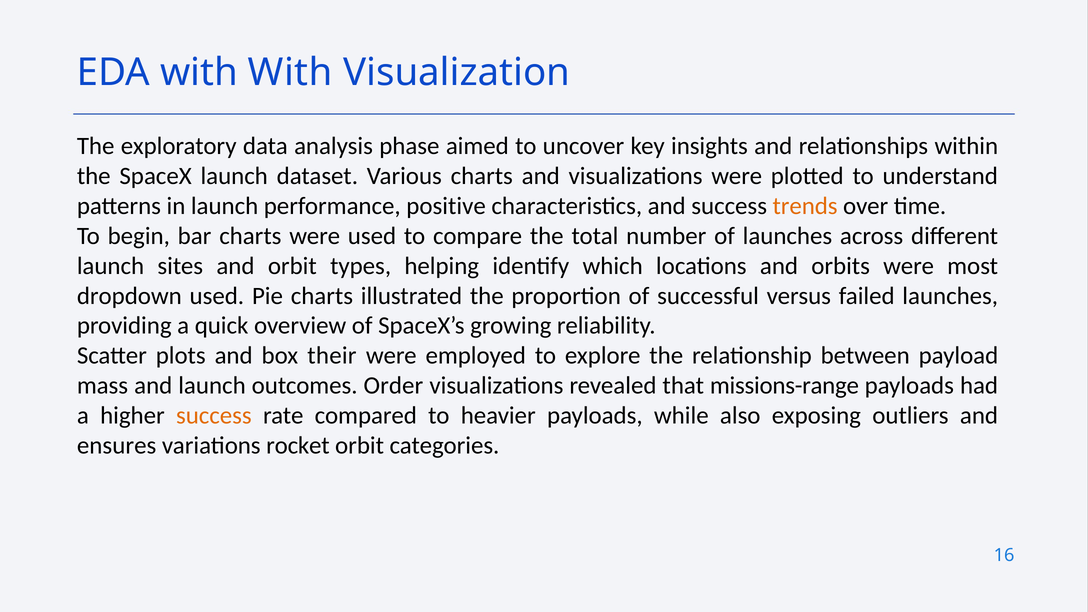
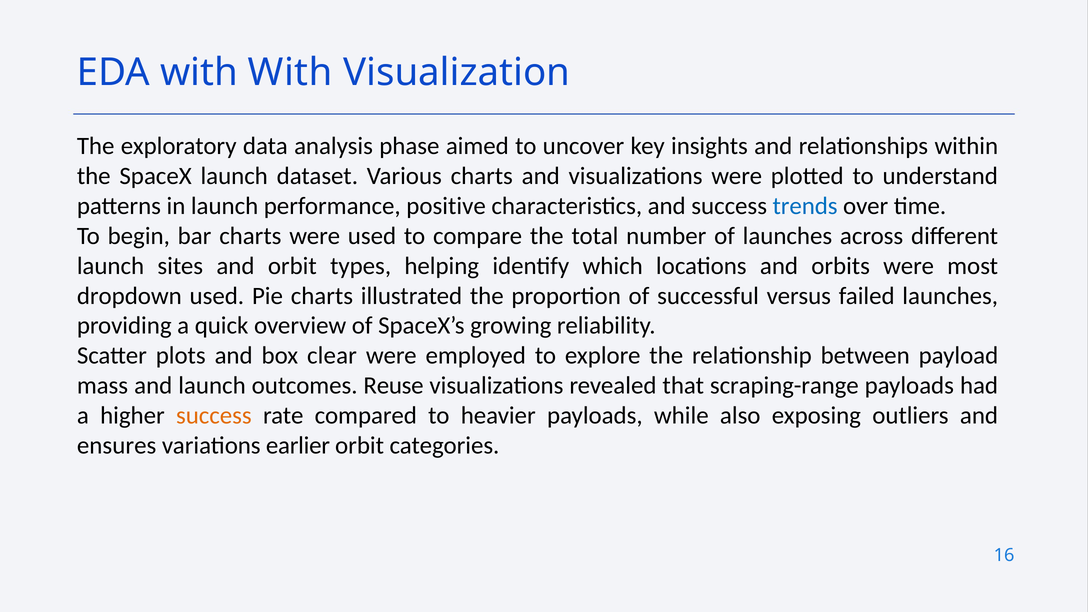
trends colour: orange -> blue
their: their -> clear
Order: Order -> Reuse
missions-range: missions-range -> scraping-range
rocket: rocket -> earlier
